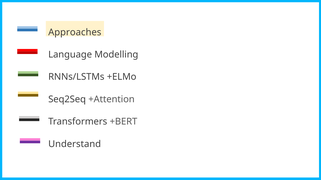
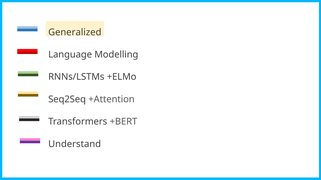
Approaches: Approaches -> Generalized
